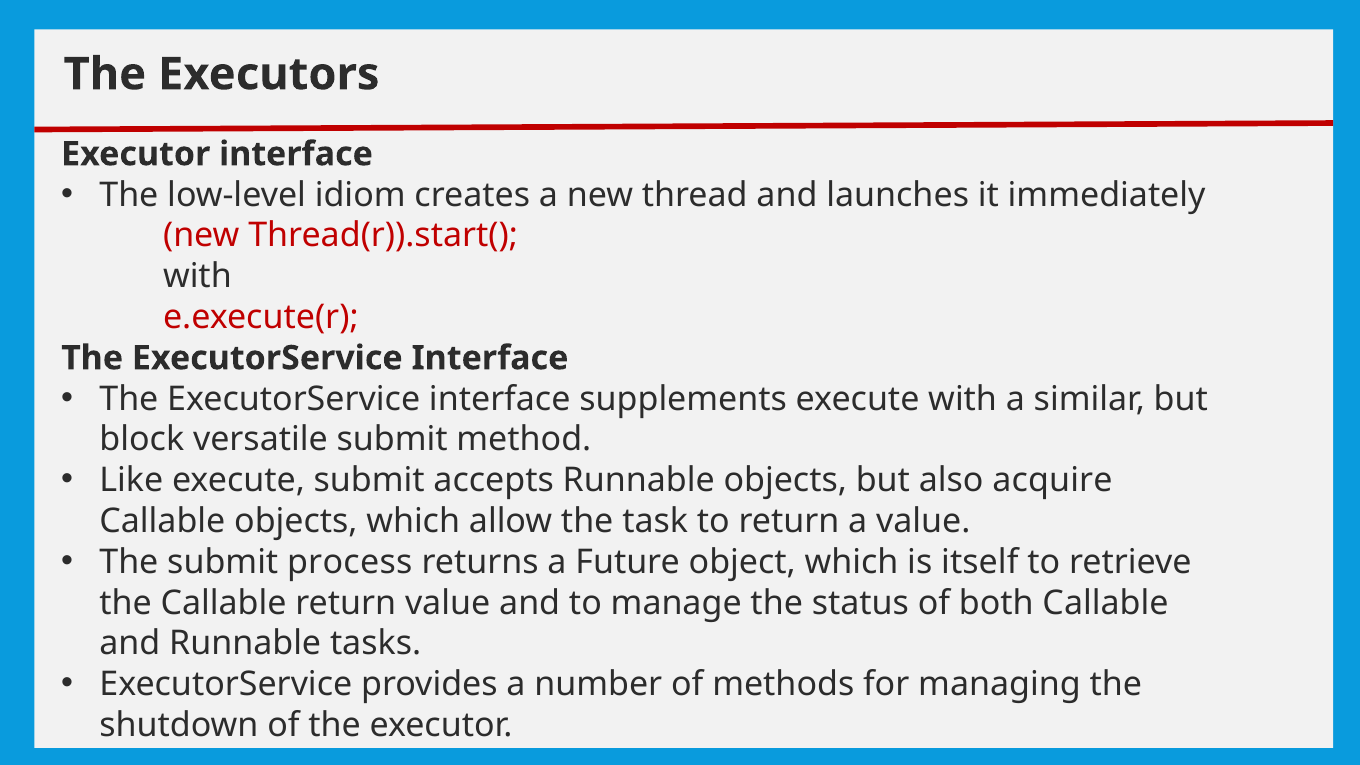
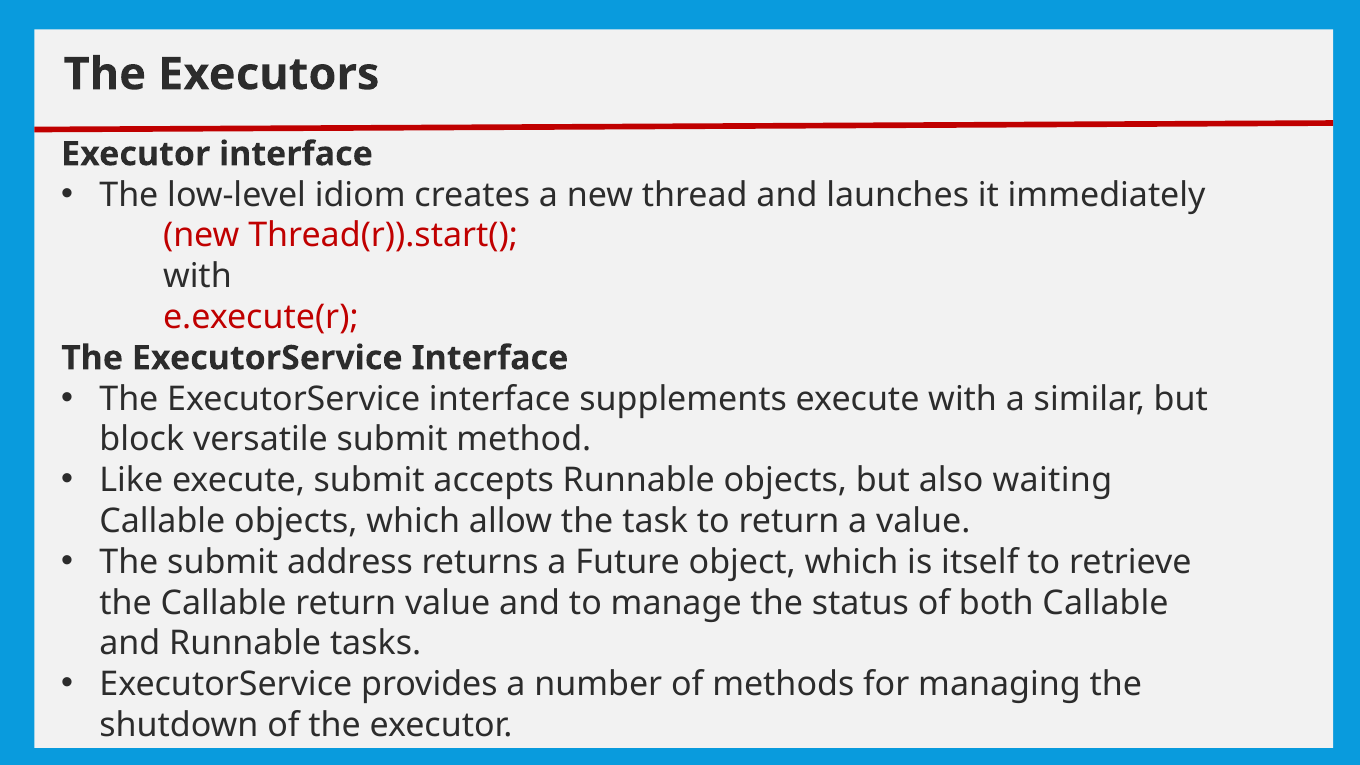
acquire: acquire -> waiting
process: process -> address
